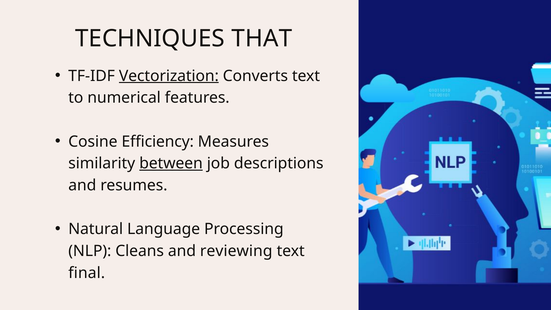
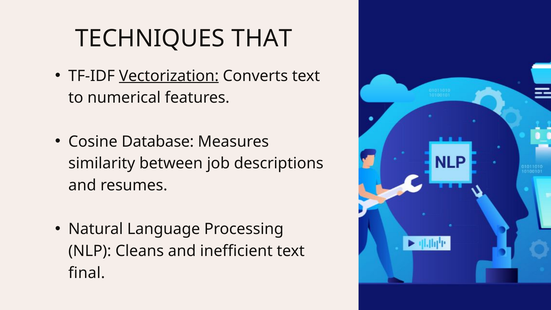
Efficiency: Efficiency -> Database
between underline: present -> none
reviewing: reviewing -> inefficient
